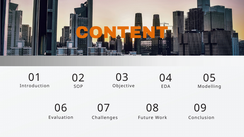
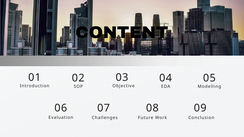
CONTENT colour: orange -> black
